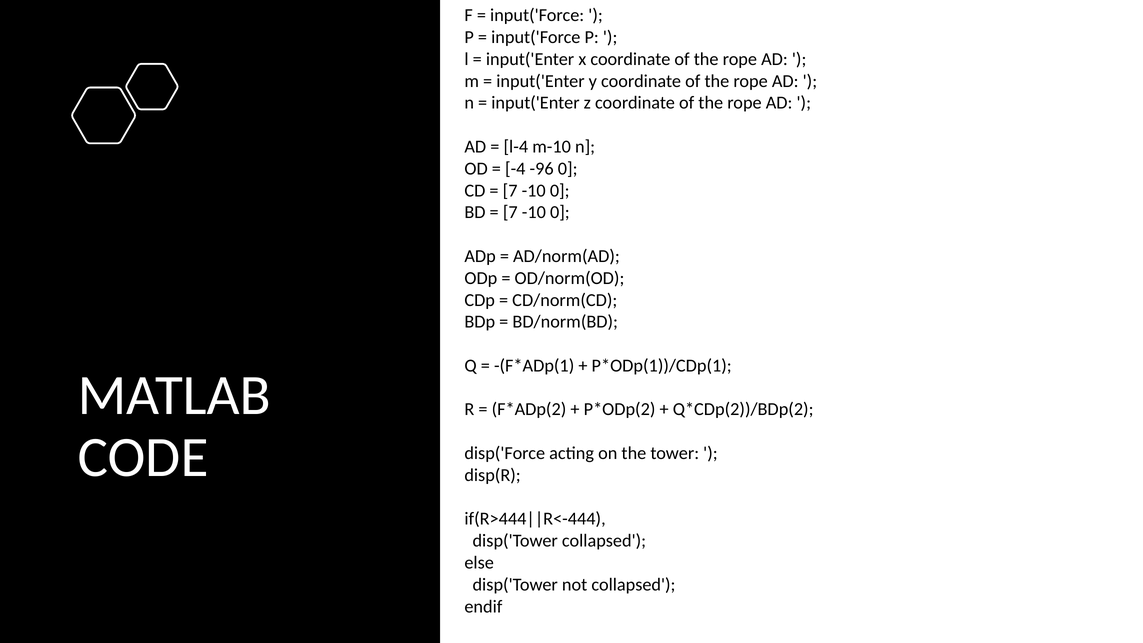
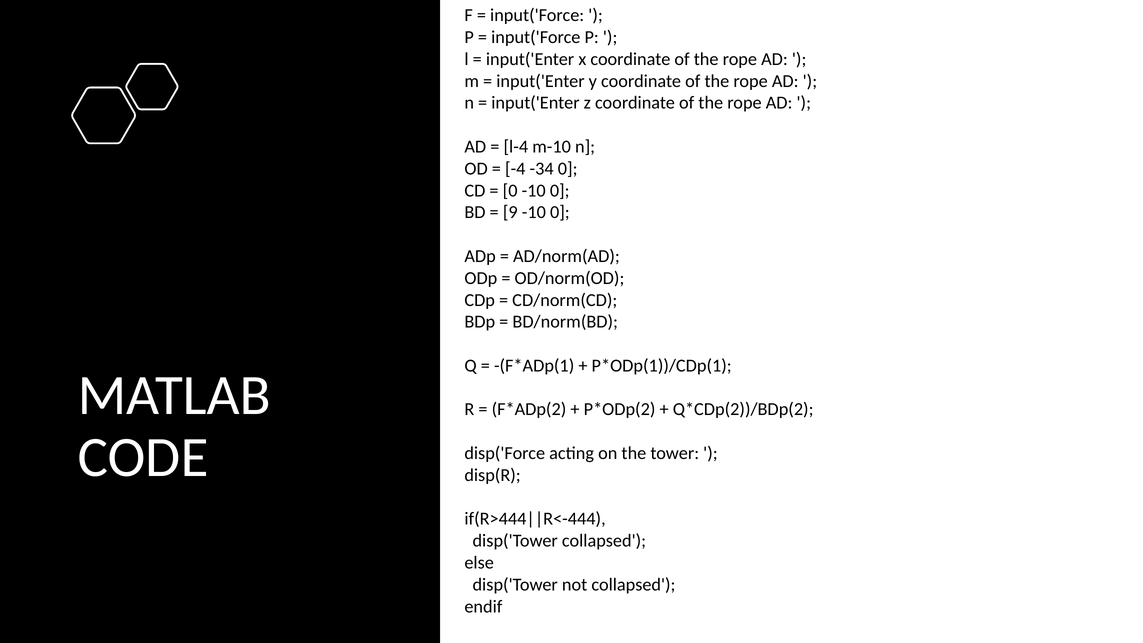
-96: -96 -> -34
7 at (510, 190): 7 -> 0
7 at (510, 212): 7 -> 9
